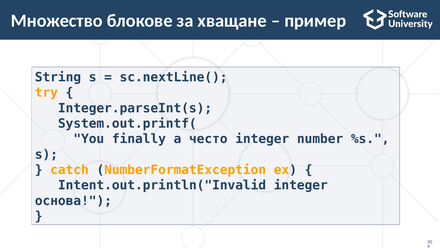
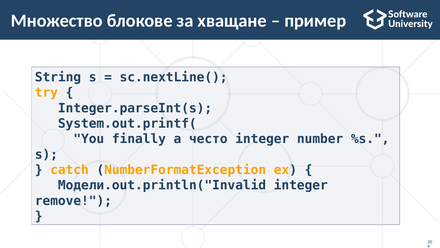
Intent.out.println("Invalid: Intent.out.println("Invalid -> Модели.out.println("Invalid
основа: основа -> remove
